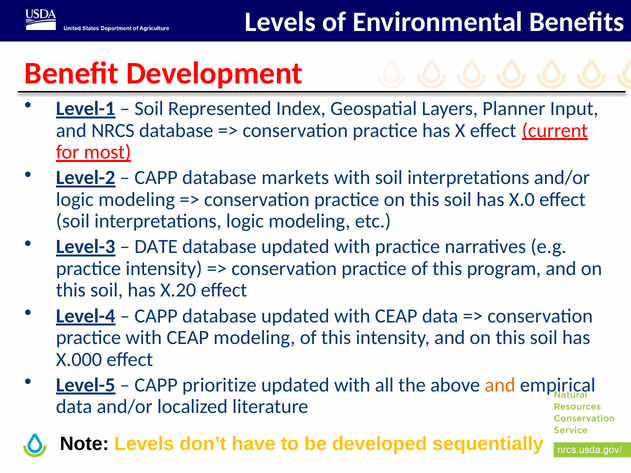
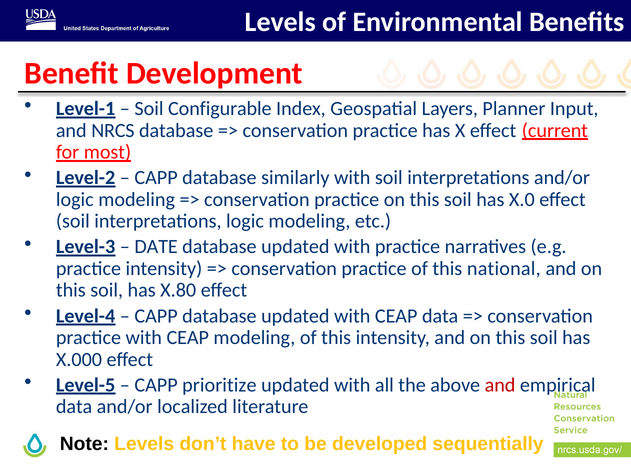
Represented: Represented -> Configurable
markets: markets -> similarly
program: program -> national
X.20: X.20 -> X.80
and at (500, 385) colour: orange -> red
